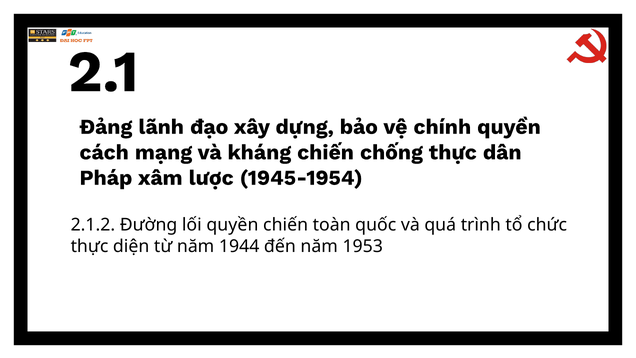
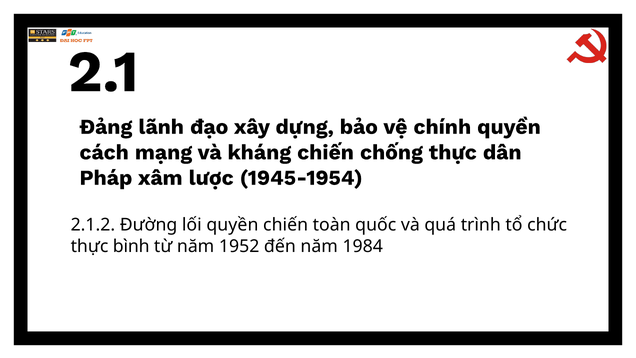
diện: diện -> bình
1944: 1944 -> 1952
1953: 1953 -> 1984
